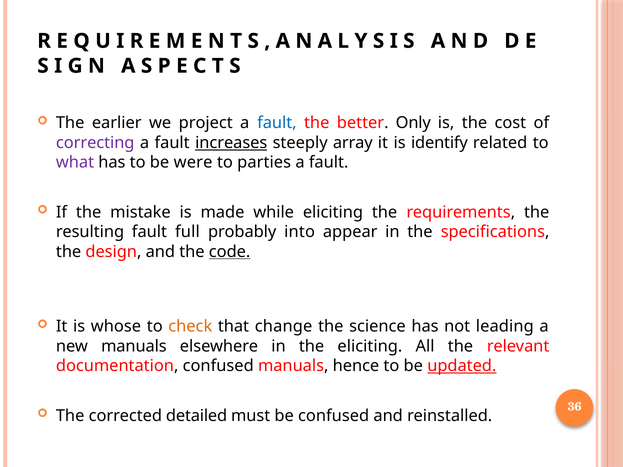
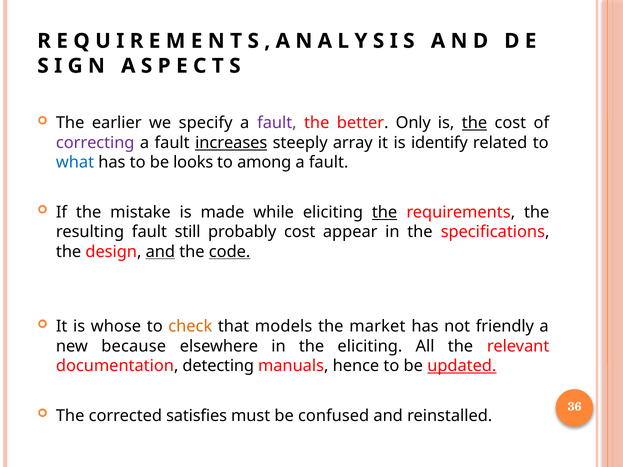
project: project -> specify
fault at (277, 123) colour: blue -> purple
the at (474, 123) underline: none -> present
what colour: purple -> blue
were: were -> looks
parties: parties -> among
the at (385, 212) underline: none -> present
full: full -> still
probably into: into -> cost
and at (160, 252) underline: none -> present
change: change -> models
science: science -> market
leading: leading -> friendly
new manuals: manuals -> because
documentation confused: confused -> detecting
detailed: detailed -> satisfies
